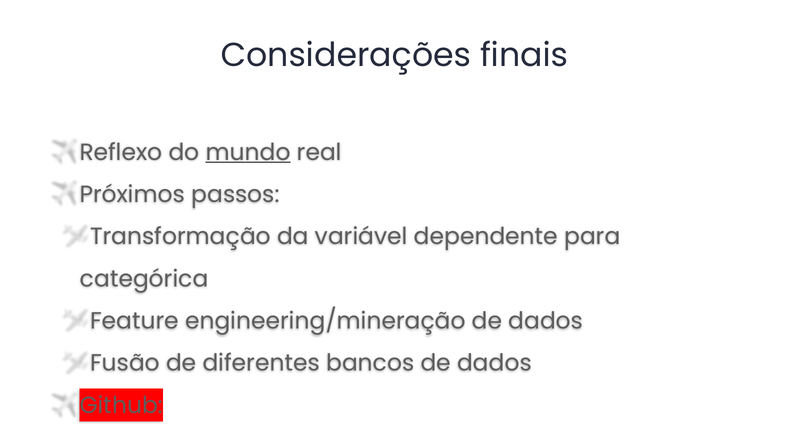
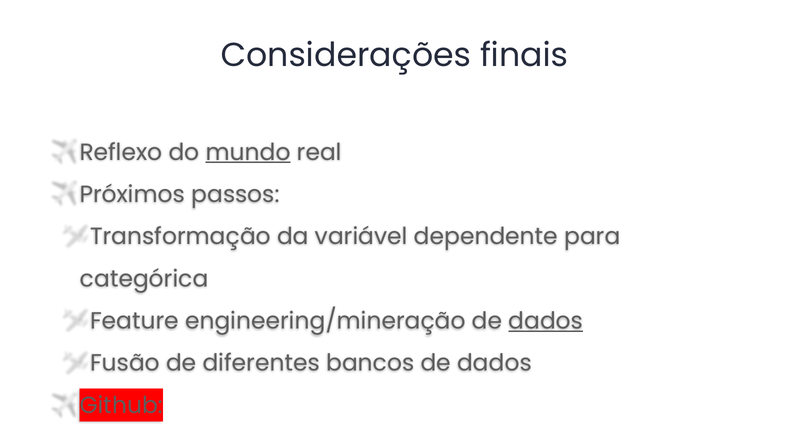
dados at (546, 321) underline: none -> present
